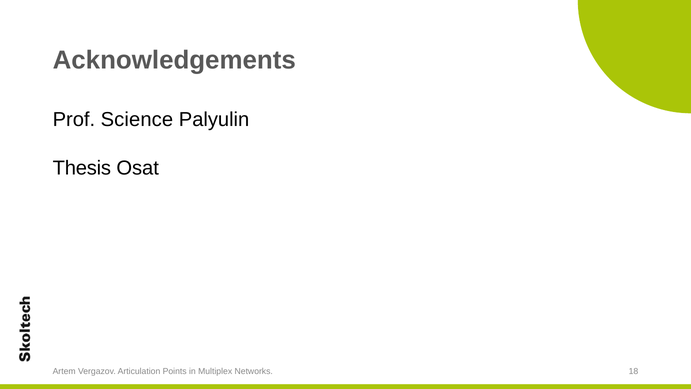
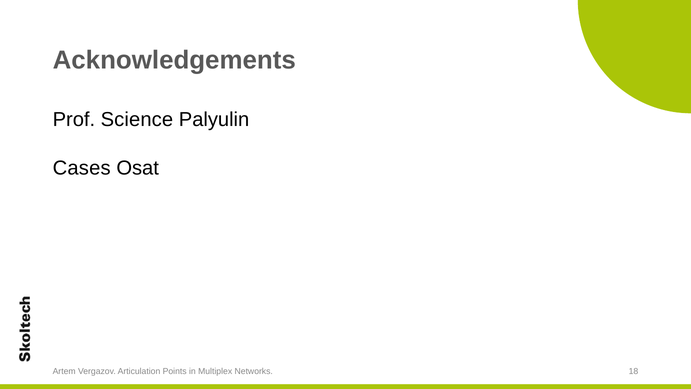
Thesis: Thesis -> Cases
